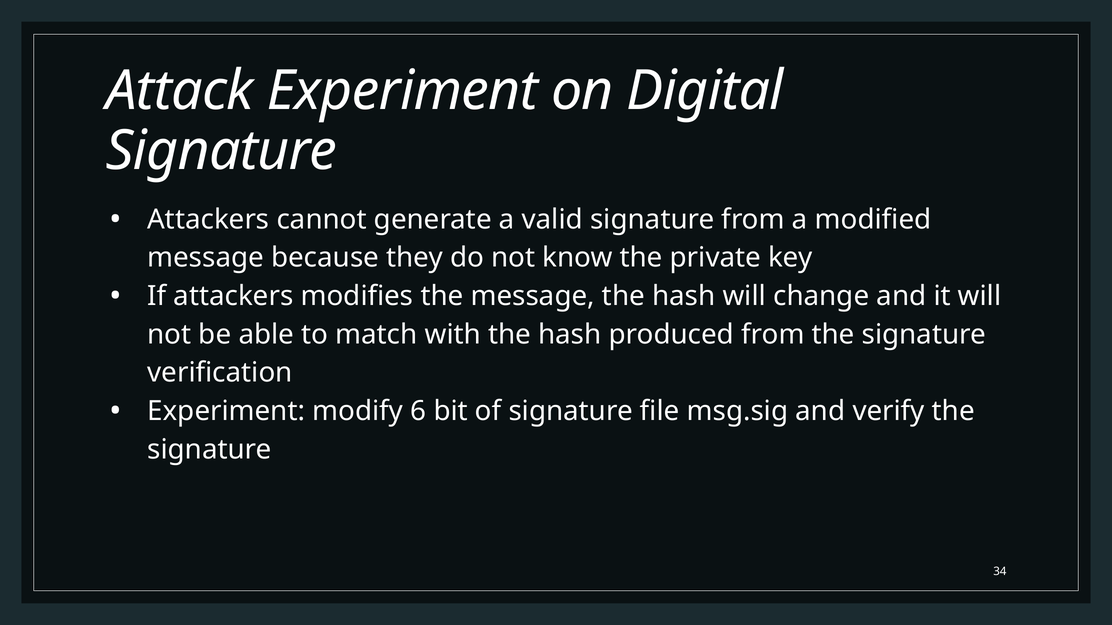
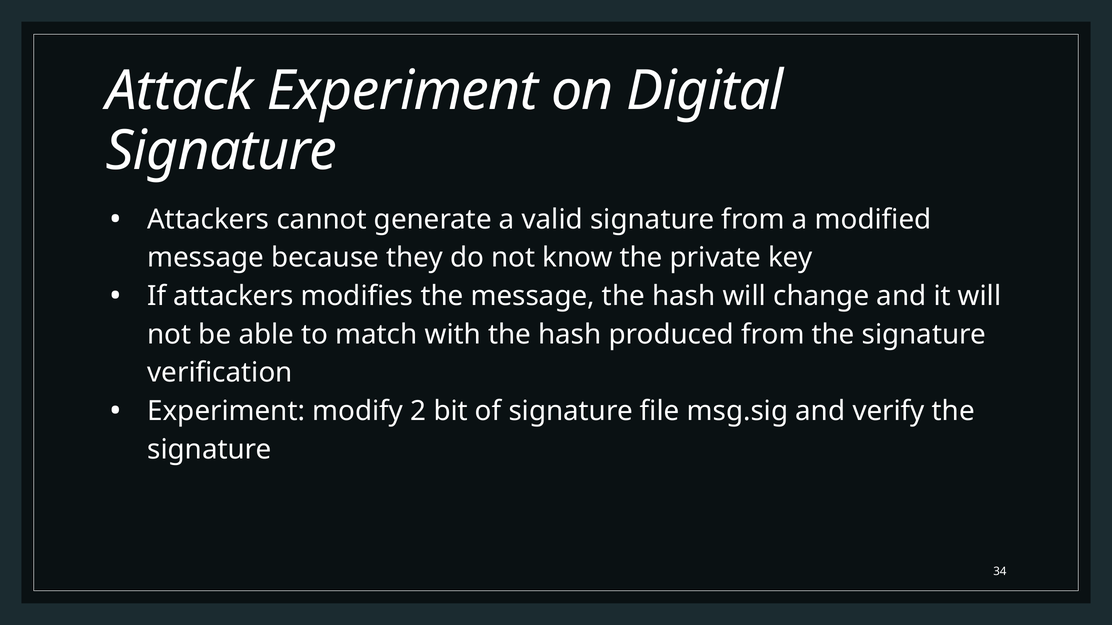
6: 6 -> 2
